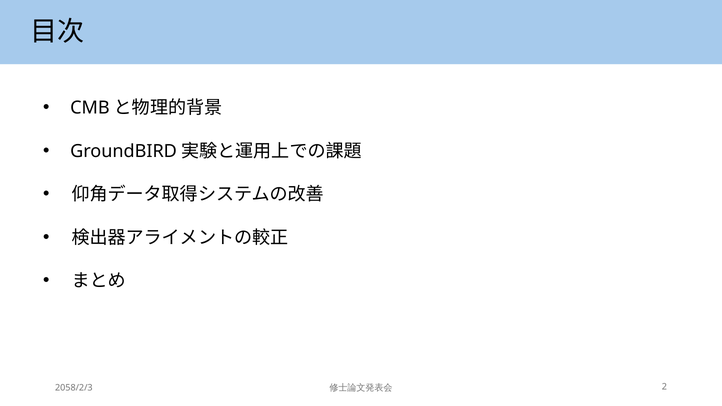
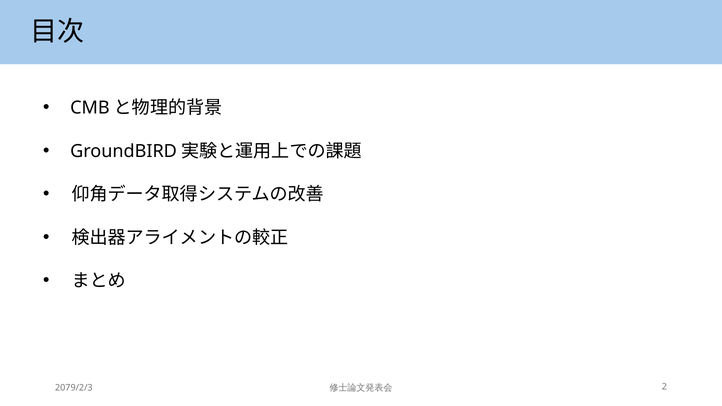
2058/2/3: 2058/2/3 -> 2079/2/3
